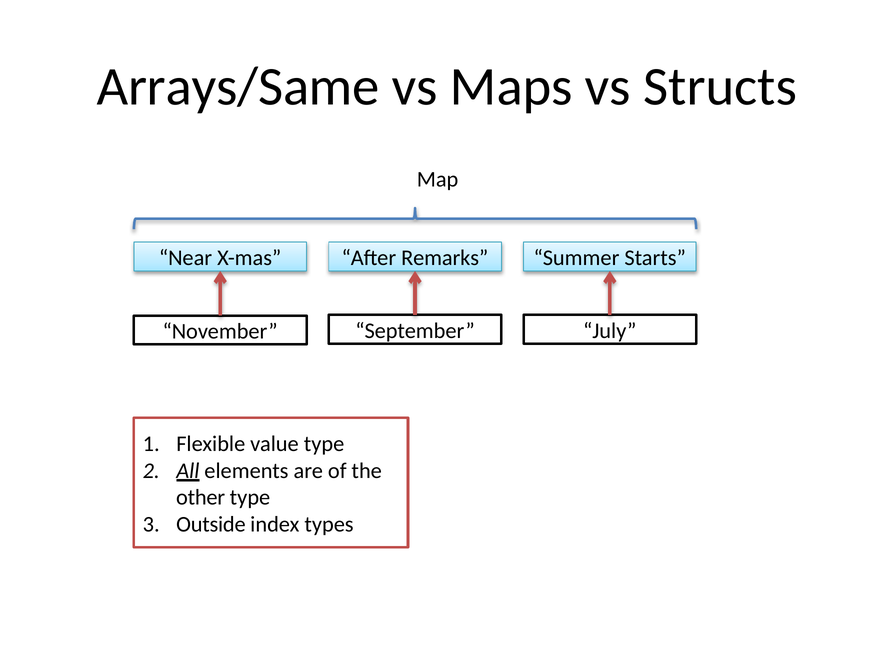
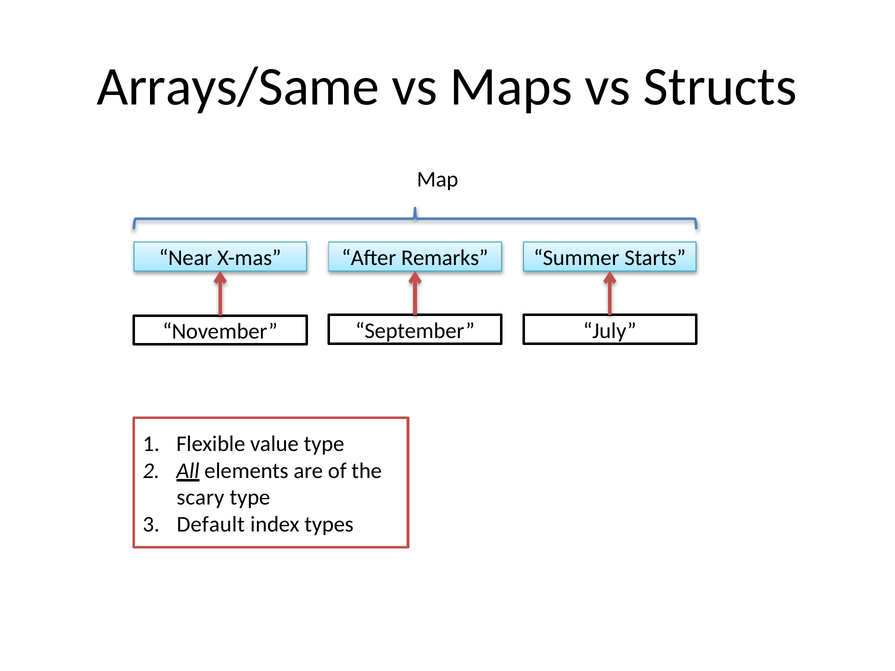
other: other -> scary
Outside: Outside -> Default
